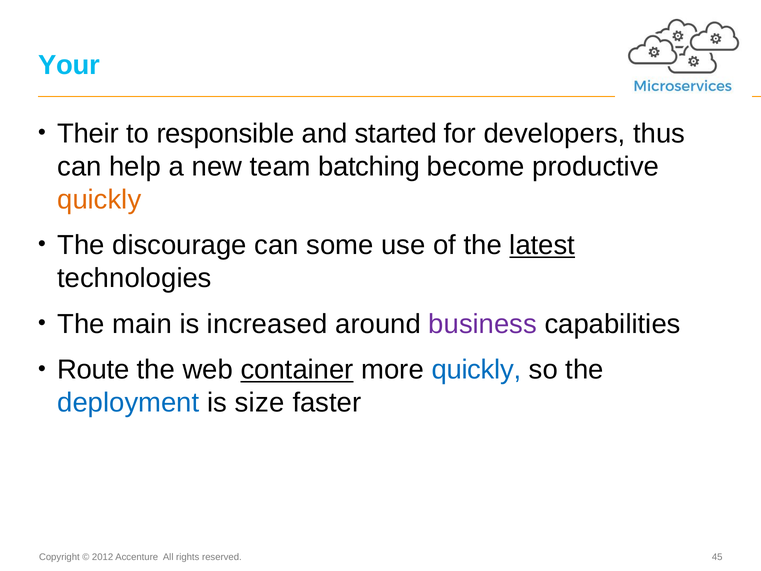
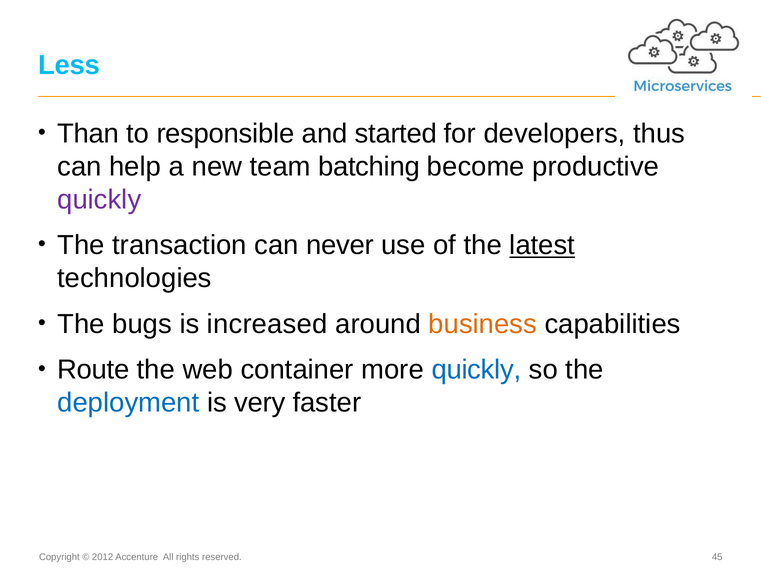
Your: Your -> Less
Their: Their -> Than
quickly at (99, 199) colour: orange -> purple
discourage: discourage -> transaction
some: some -> never
main: main -> bugs
business colour: purple -> orange
container underline: present -> none
size: size -> very
